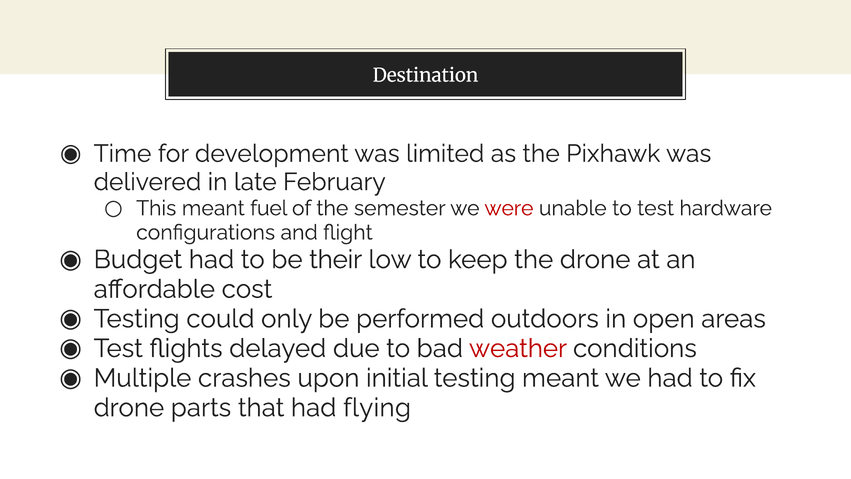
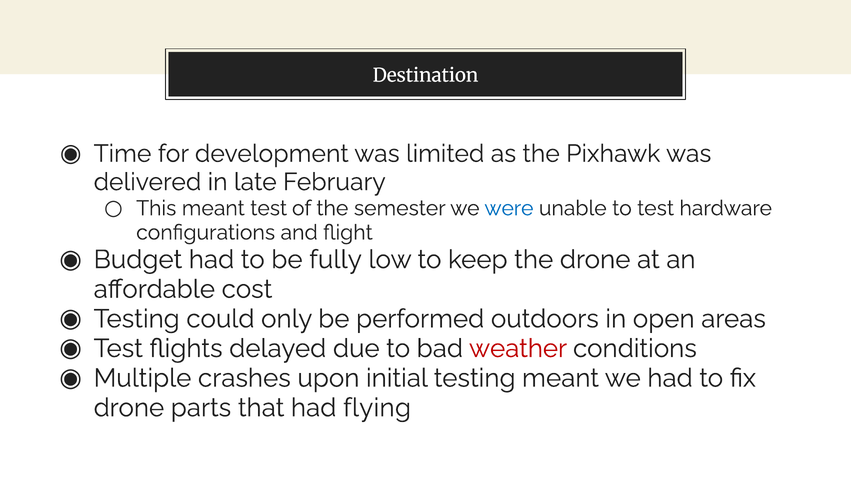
meant fuel: fuel -> test
were colour: red -> blue
their: their -> fully
